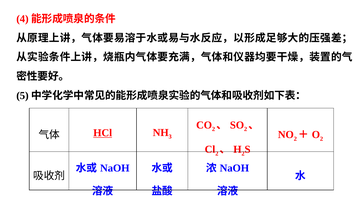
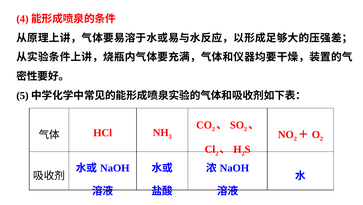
HCl underline: present -> none
